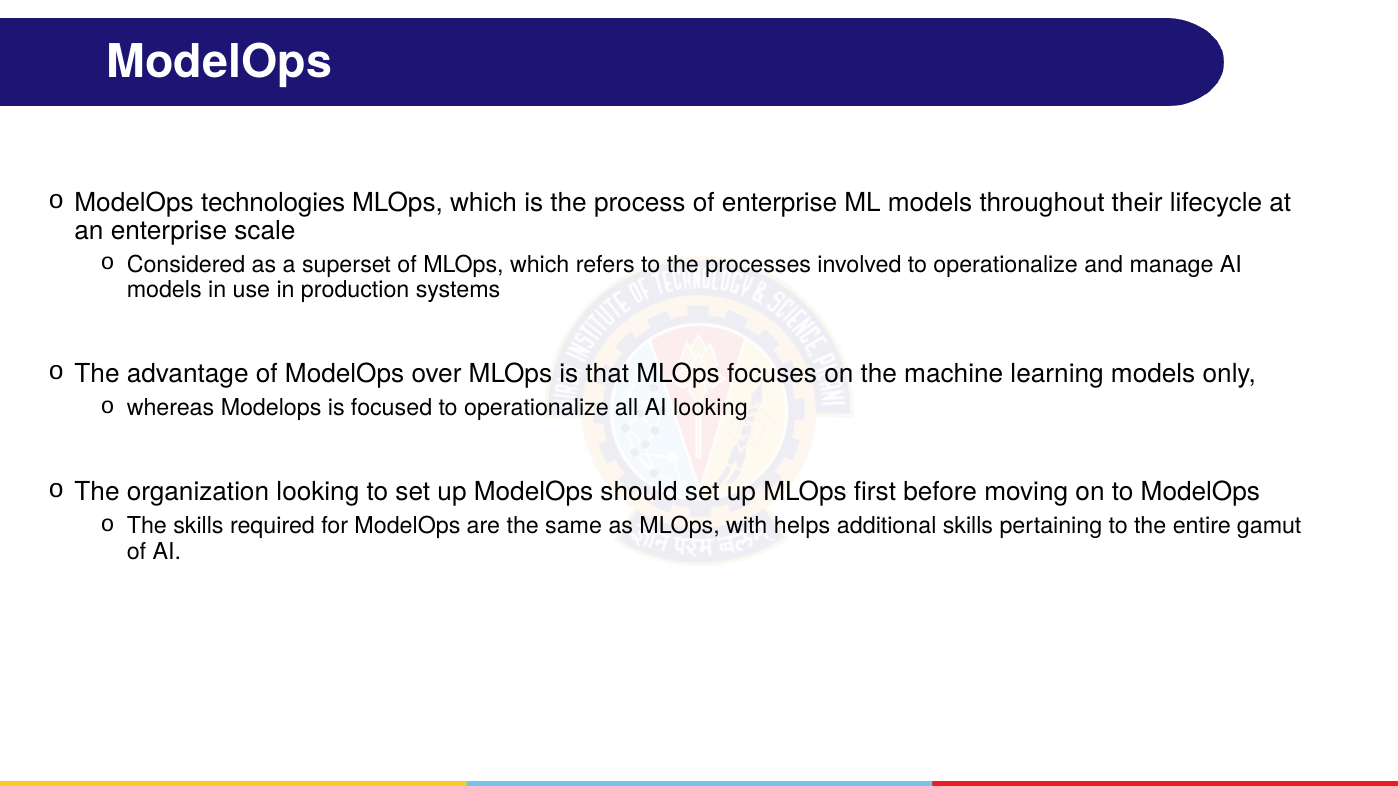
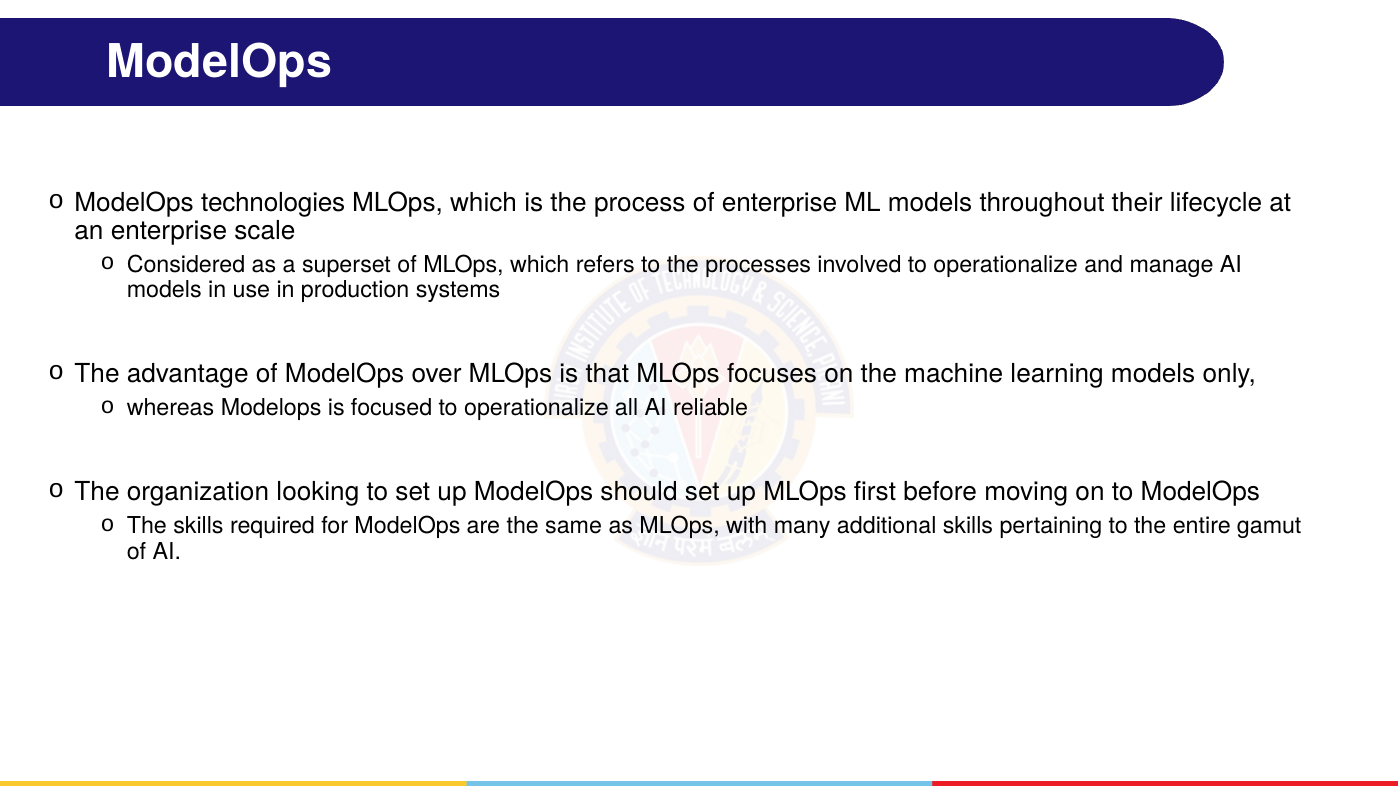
AI looking: looking -> reliable
helps: helps -> many
